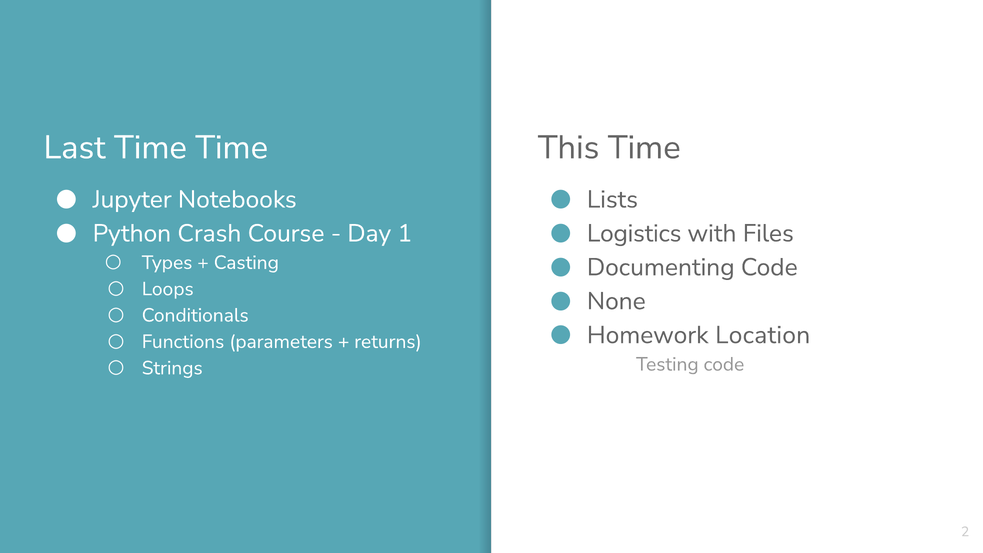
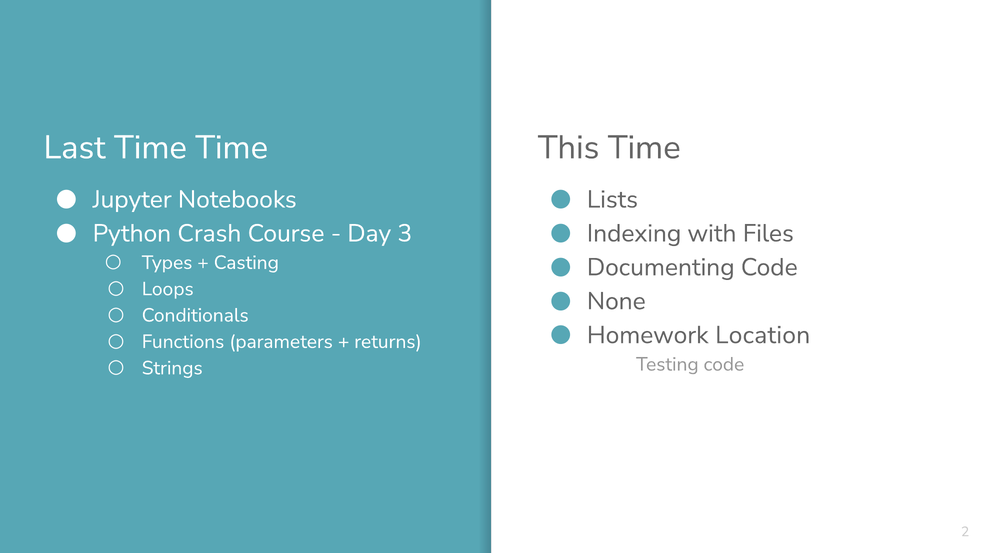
1: 1 -> 3
Logistics: Logistics -> Indexing
